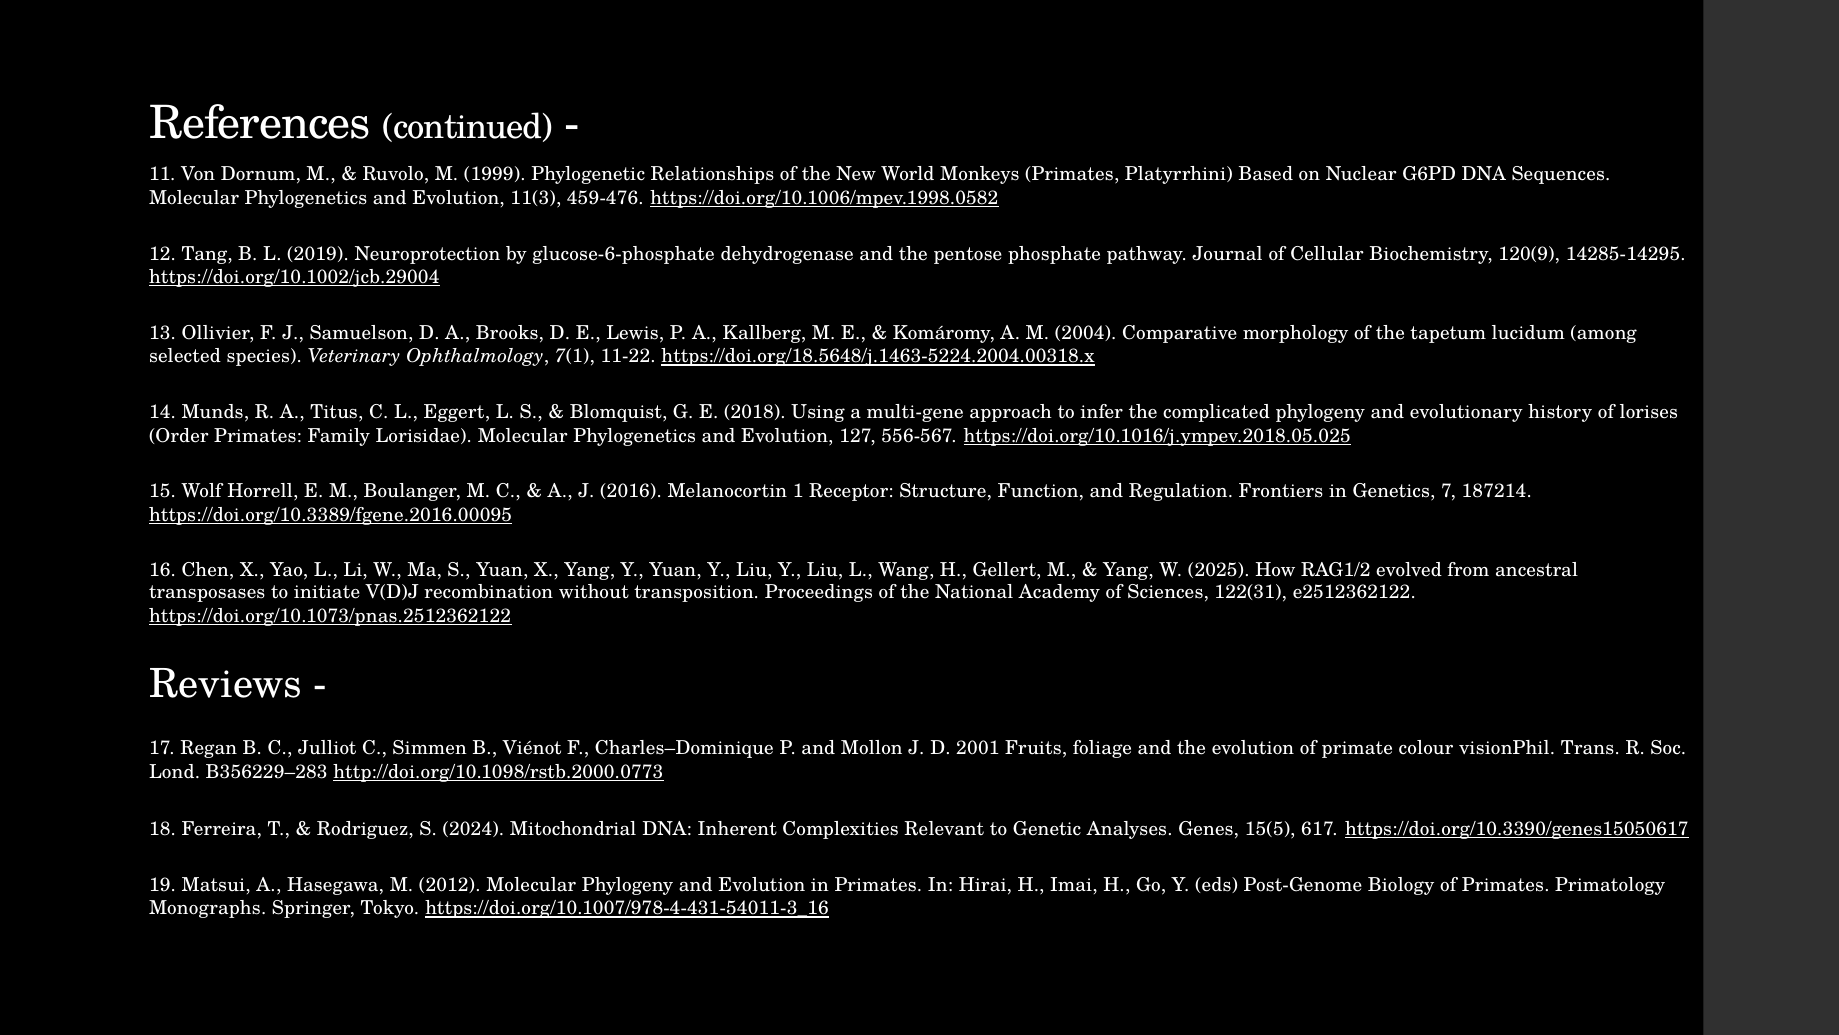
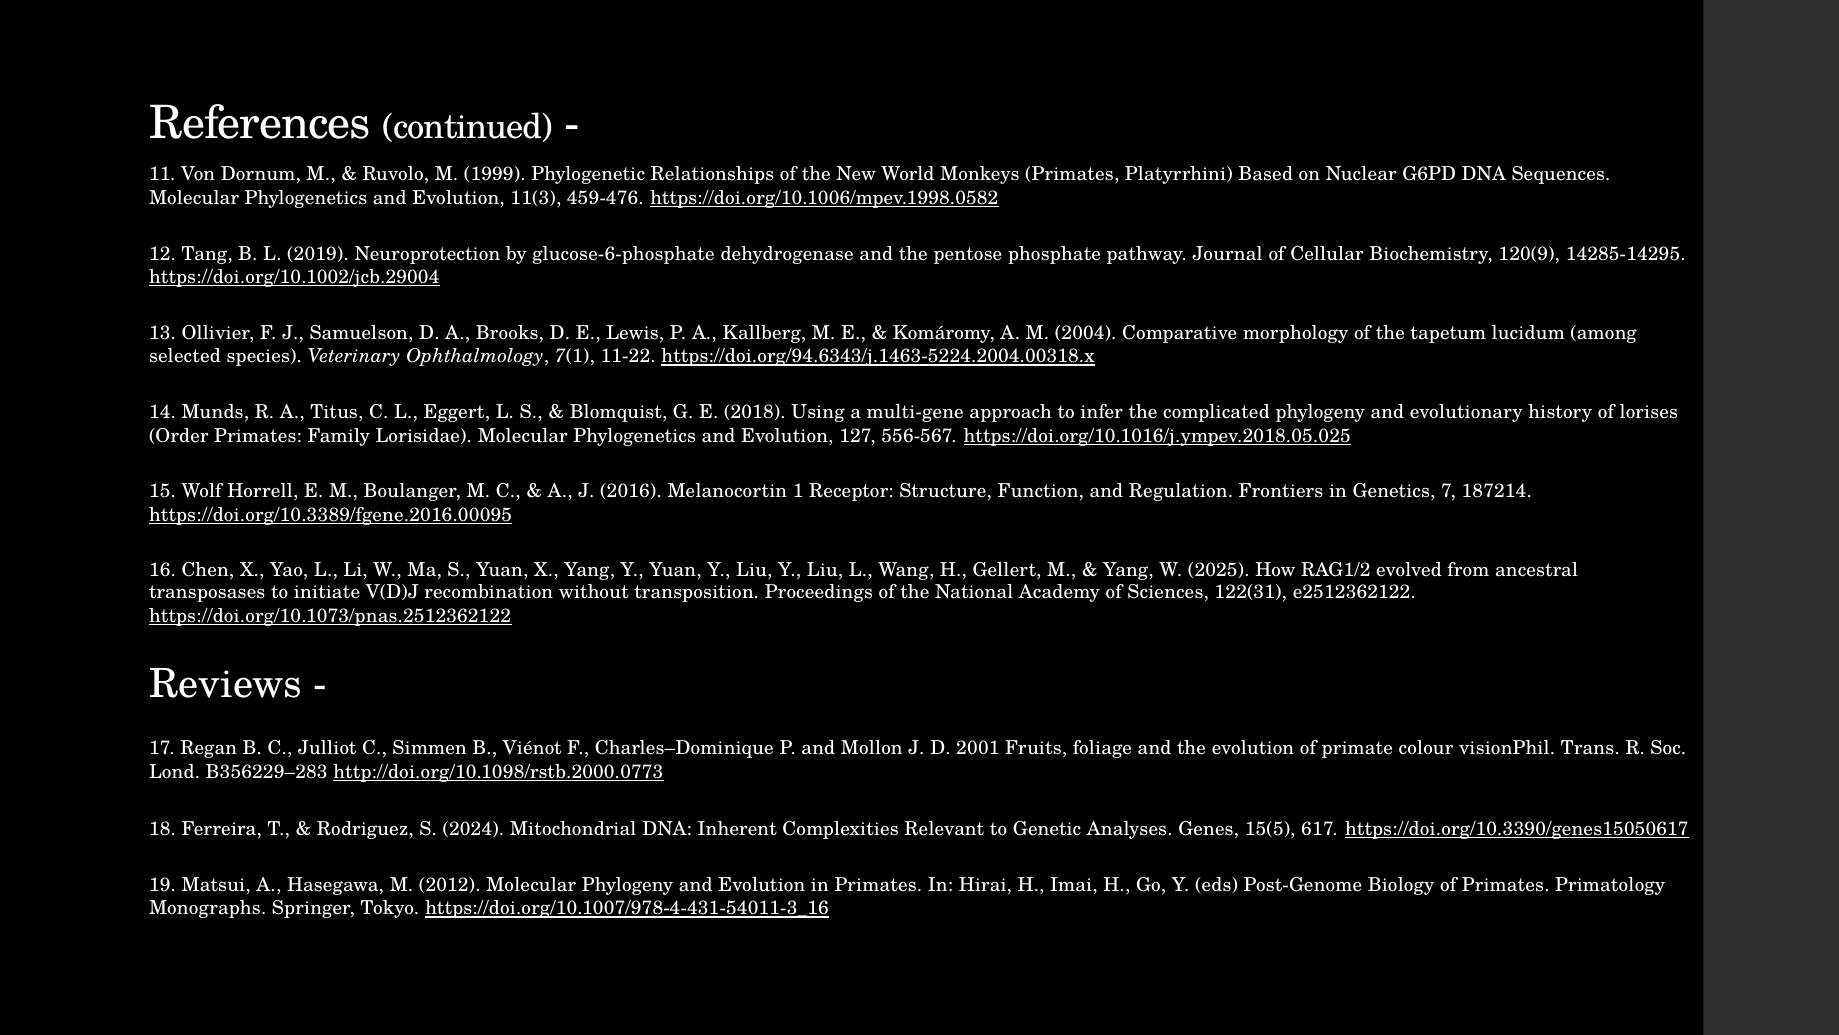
https://doi.org/18.5648/j.1463-5224.2004.00318.x: https://doi.org/18.5648/j.1463-5224.2004.00318.x -> https://doi.org/94.6343/j.1463-5224.2004.00318.x
